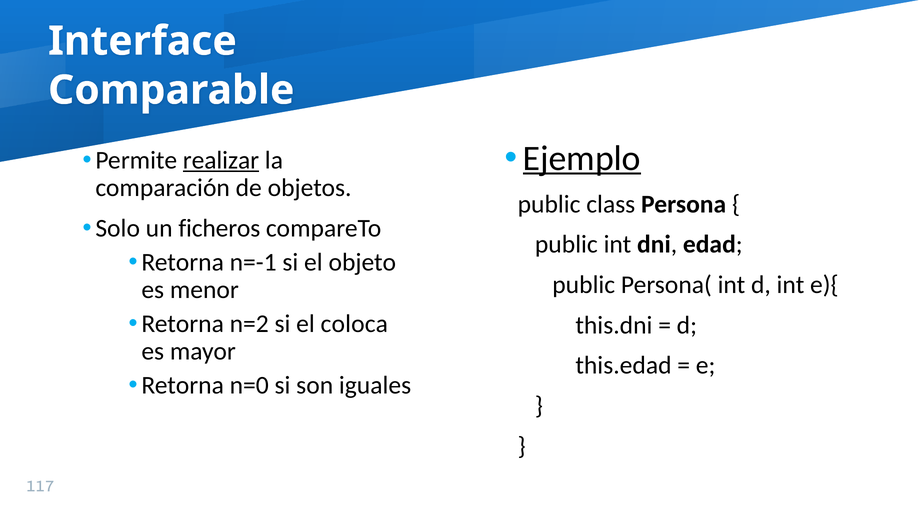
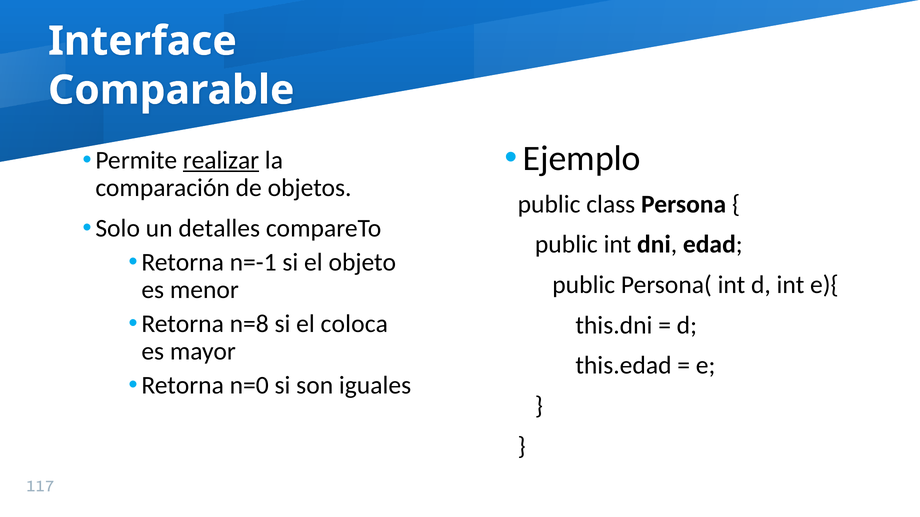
Ejemplo underline: present -> none
ficheros: ficheros -> detalles
n=2: n=2 -> n=8
